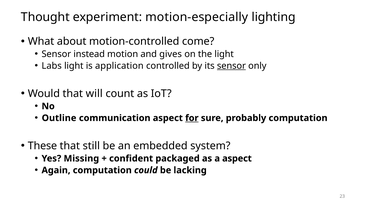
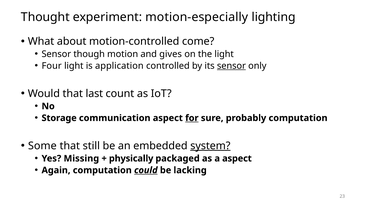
instead: instead -> though
Labs: Labs -> Four
will: will -> last
Outline: Outline -> Storage
These: These -> Some
system underline: none -> present
confident: confident -> physically
could underline: none -> present
